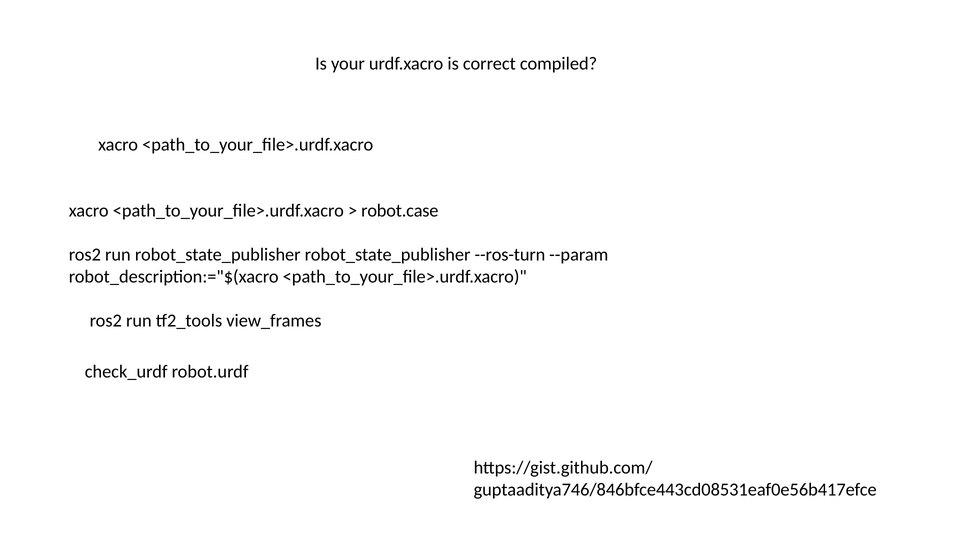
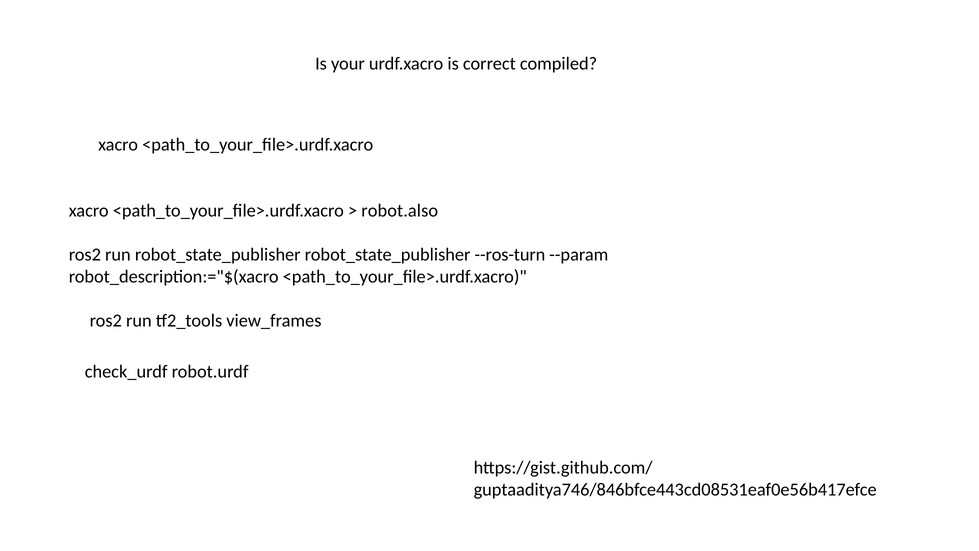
robot.case: robot.case -> robot.also
